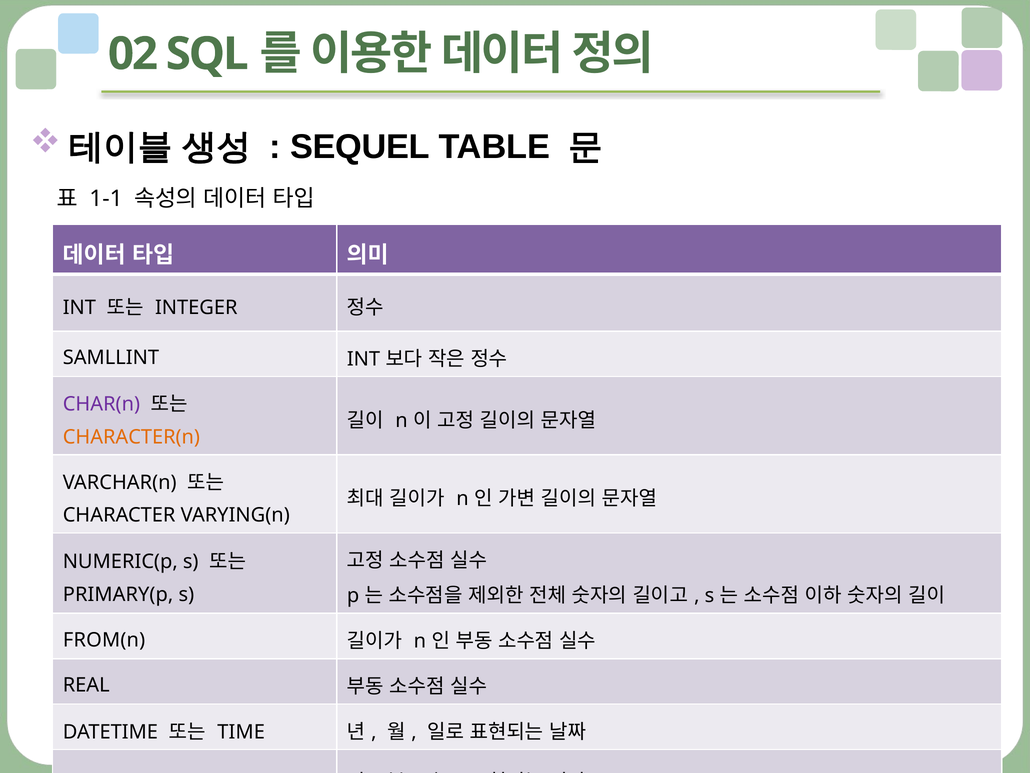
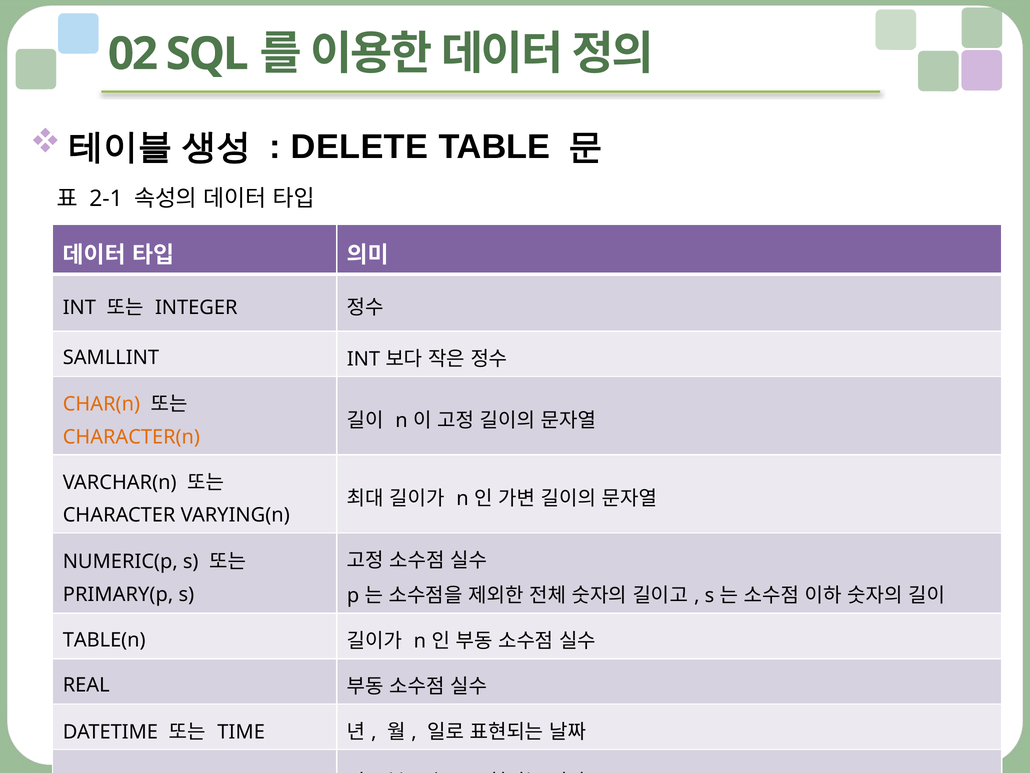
SEQUEL: SEQUEL -> DELETE
1-1: 1-1 -> 2-1
CHAR(n colour: purple -> orange
FROM(n: FROM(n -> TABLE(n
